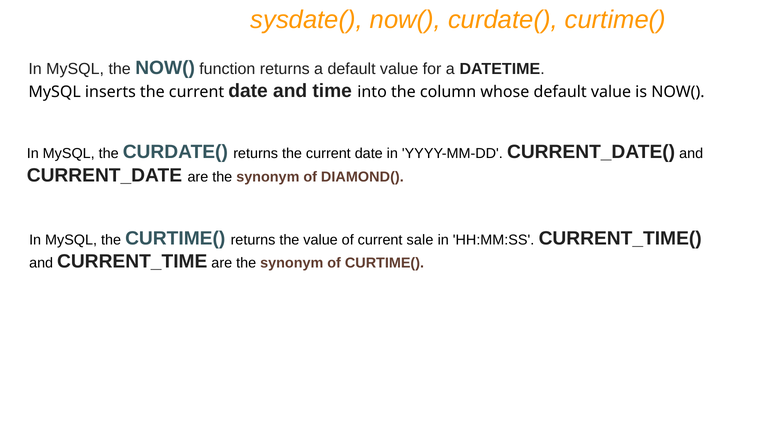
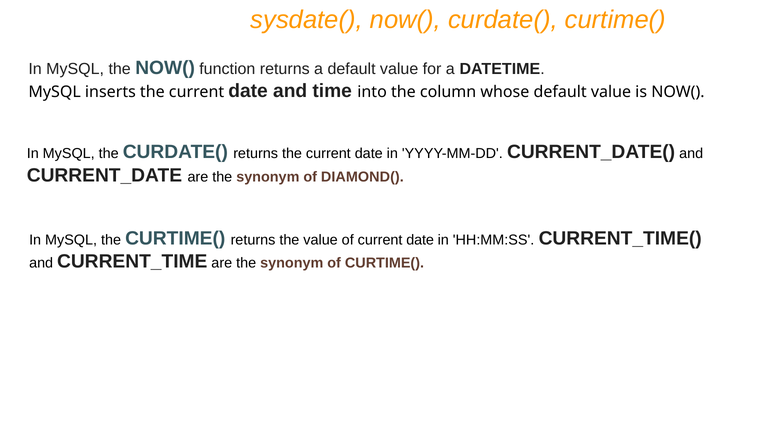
of current sale: sale -> date
